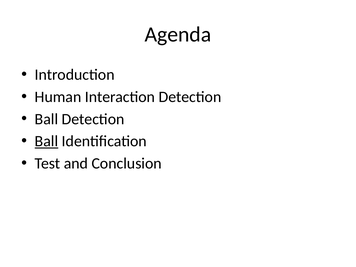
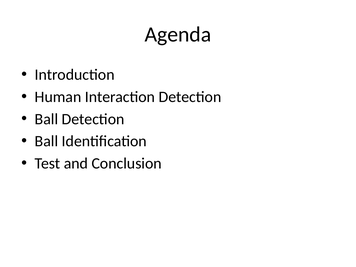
Ball at (46, 141) underline: present -> none
